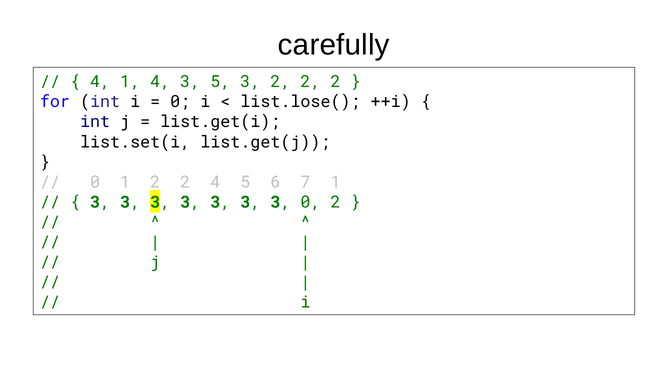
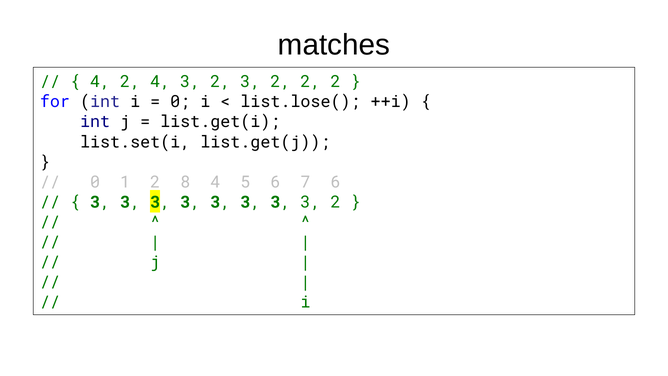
carefully: carefully -> matches
4 1: 1 -> 2
4 3 5: 5 -> 2
2 at (185, 182): 2 -> 8
7 1: 1 -> 6
0 at (310, 202): 0 -> 3
